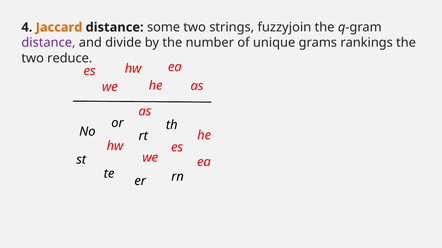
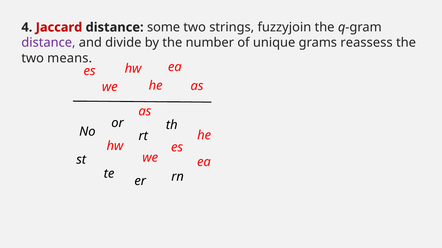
Jaccard colour: orange -> red
rankings: rankings -> reassess
reduce: reduce -> means
